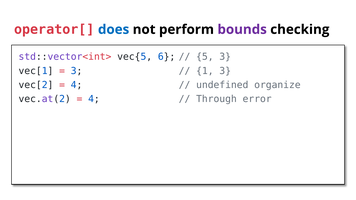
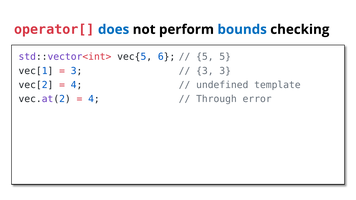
bounds colour: purple -> blue
5 3: 3 -> 5
1 at (205, 71): 1 -> 3
organize: organize -> template
